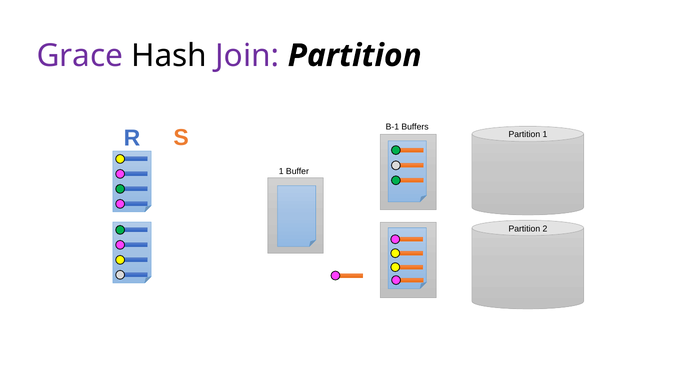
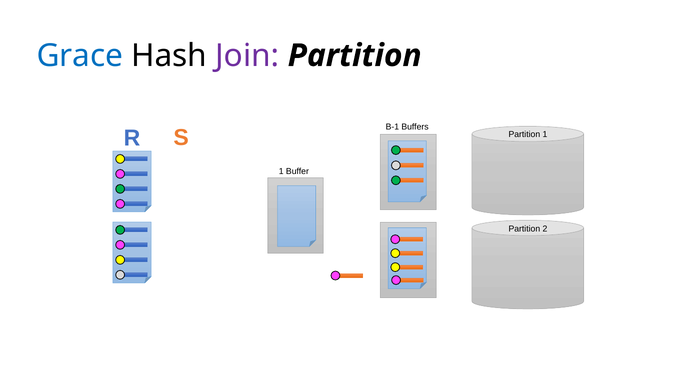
Grace colour: purple -> blue
